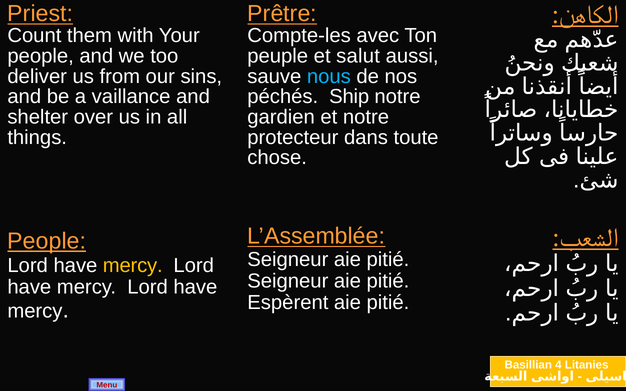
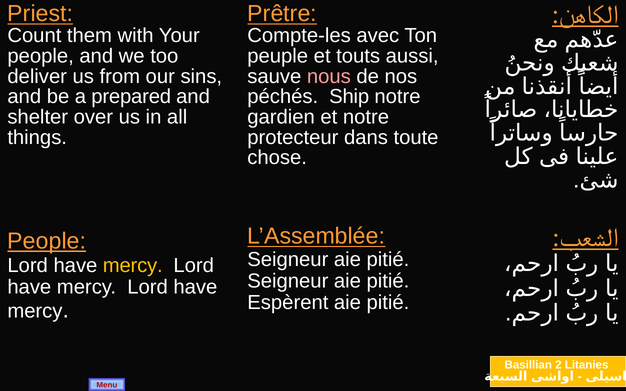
salut: salut -> touts
nous colour: light blue -> pink
vaillance: vaillance -> prepared
4: 4 -> 2
